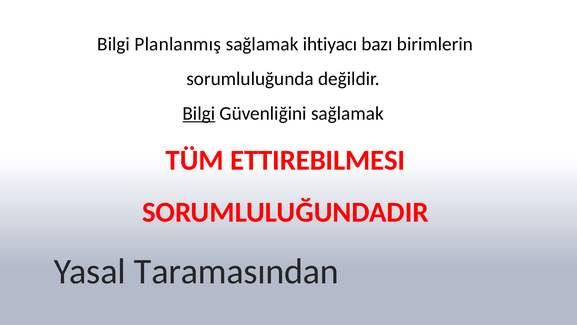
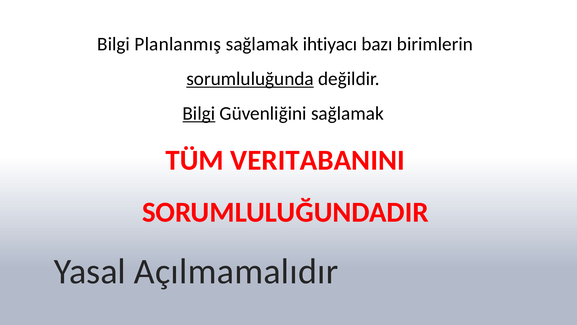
sorumluluğunda underline: none -> present
ETTIREBILMESI: ETTIREBILMESI -> VERITABANINI
Taramasından: Taramasından -> Açılmamalıdır
